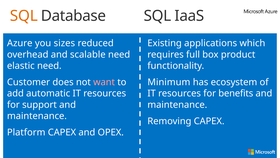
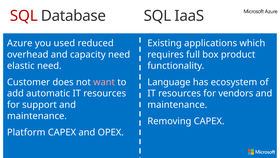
SQL at (24, 16) colour: orange -> red
sizes: sizes -> used
scalable: scalable -> capacity
Minimum: Minimum -> Language
benefits: benefits -> vendors
